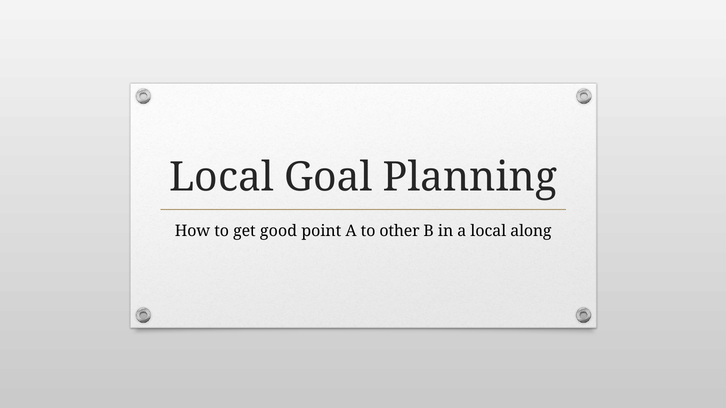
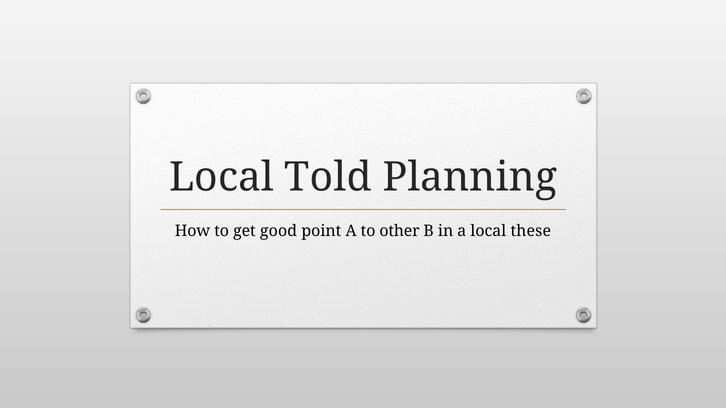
Goal: Goal -> Told
along: along -> these
